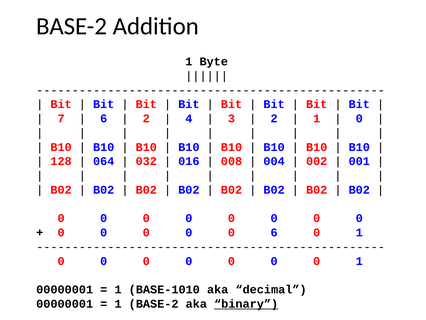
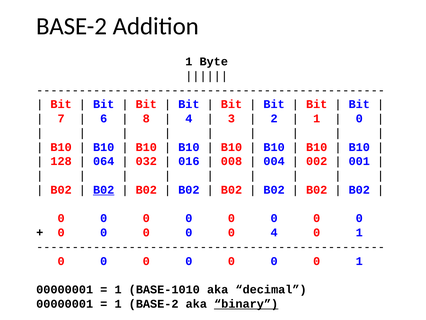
2 at (146, 118): 2 -> 8
B02 at (104, 190) underline: none -> present
0 6: 6 -> 4
